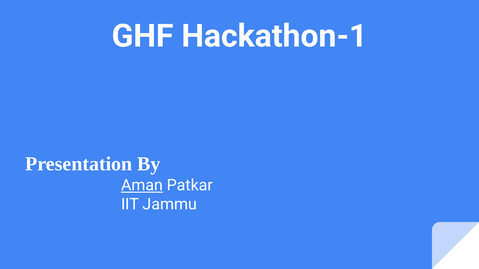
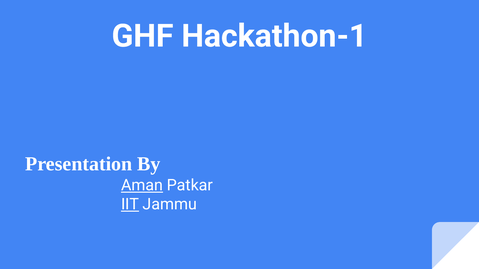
IIT underline: none -> present
